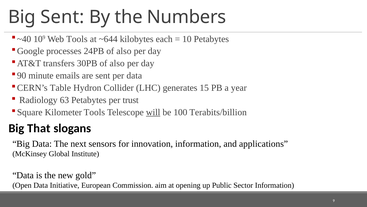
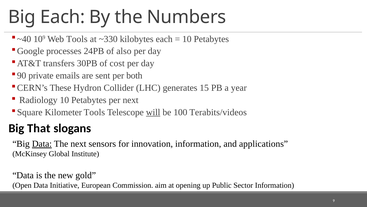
Big Sent: Sent -> Each
~644: ~644 -> ~330
30PB of also: also -> cost
minute: minute -> private
per data: data -> both
Table: Table -> These
Radiology 63: 63 -> 10
per trust: trust -> next
Terabits/billion: Terabits/billion -> Terabits/videos
Data at (42, 144) underline: none -> present
